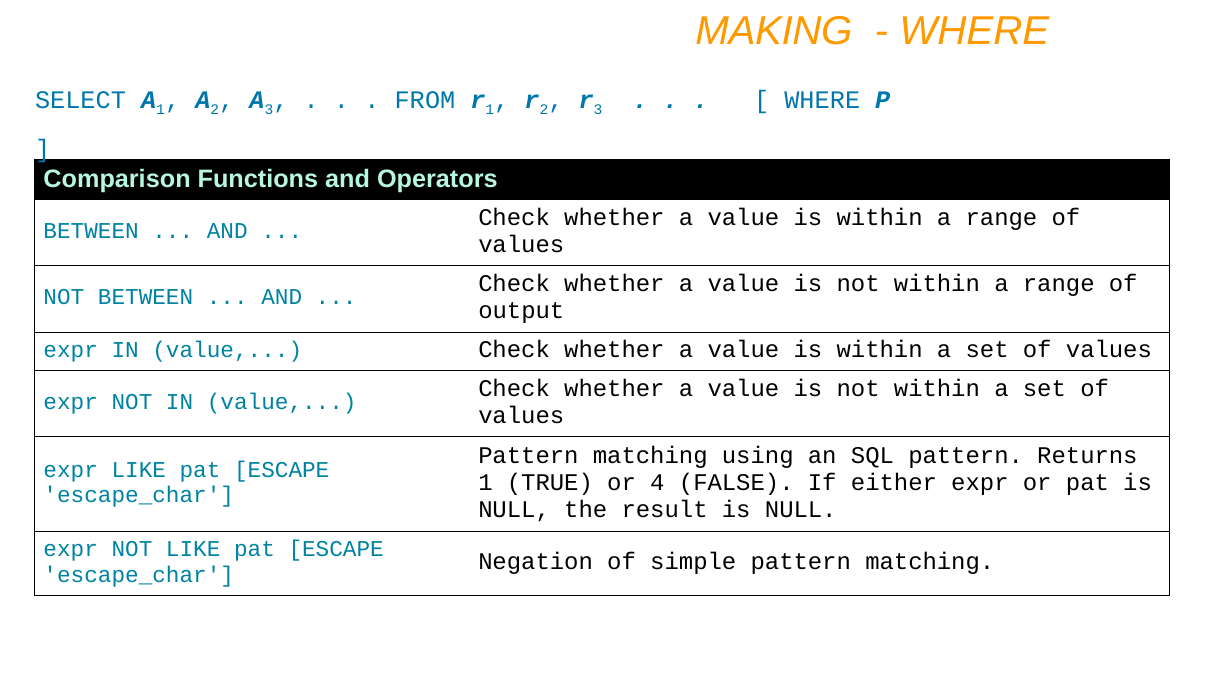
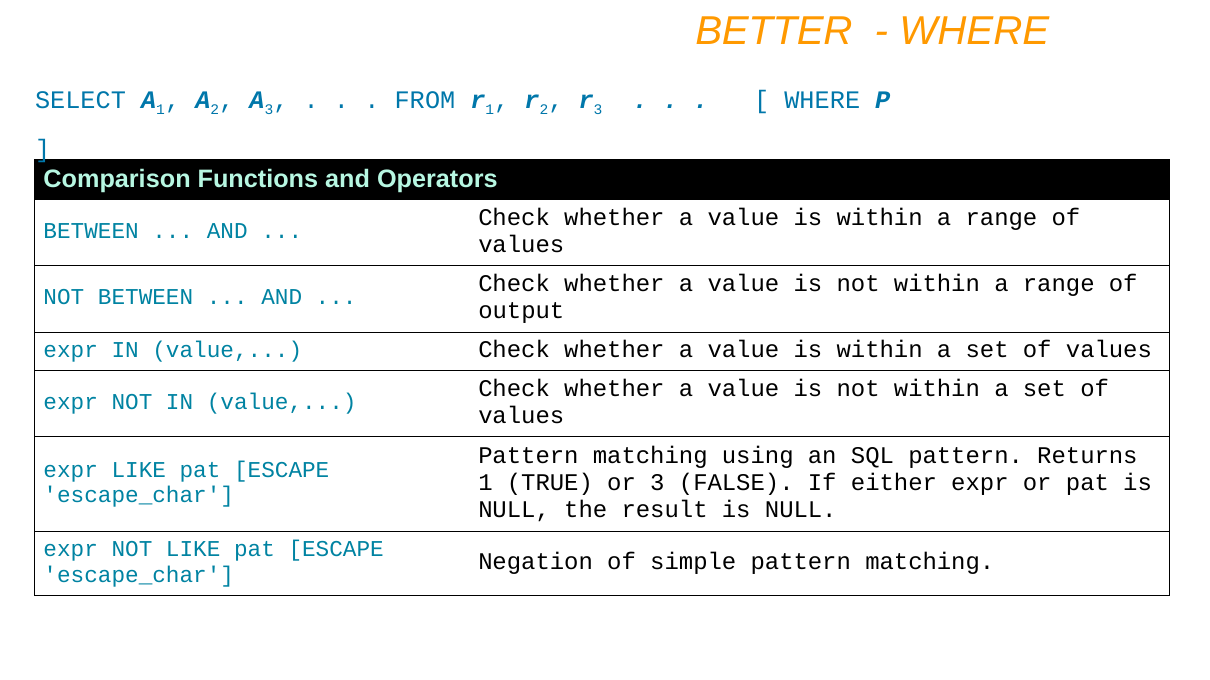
MAKING: MAKING -> BETTER
or 4: 4 -> 3
